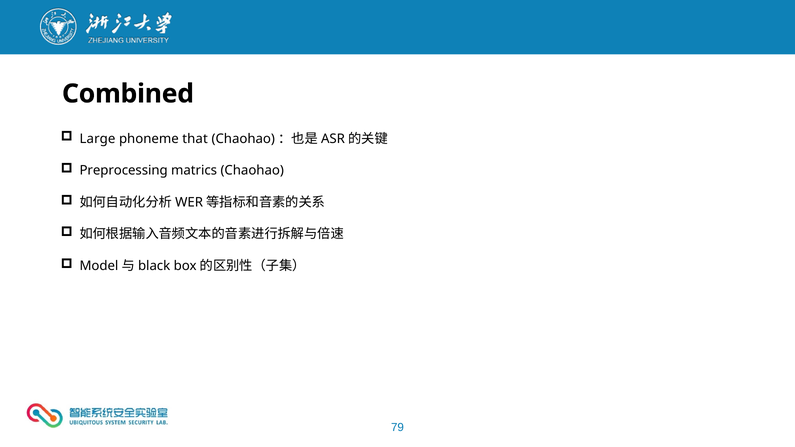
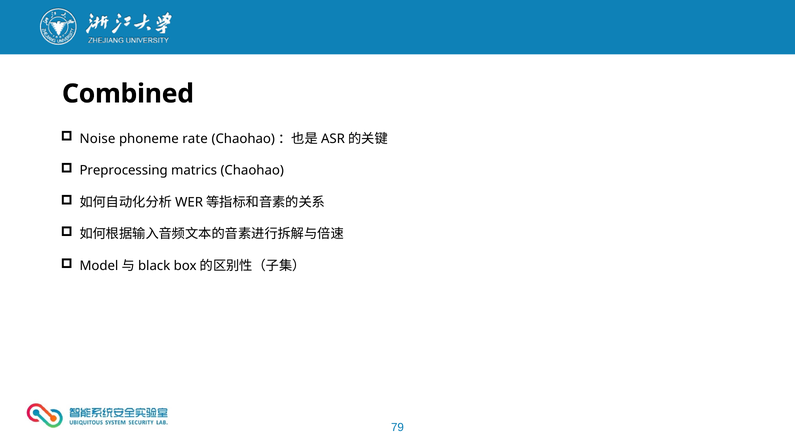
Large: Large -> Noise
that: that -> rate
